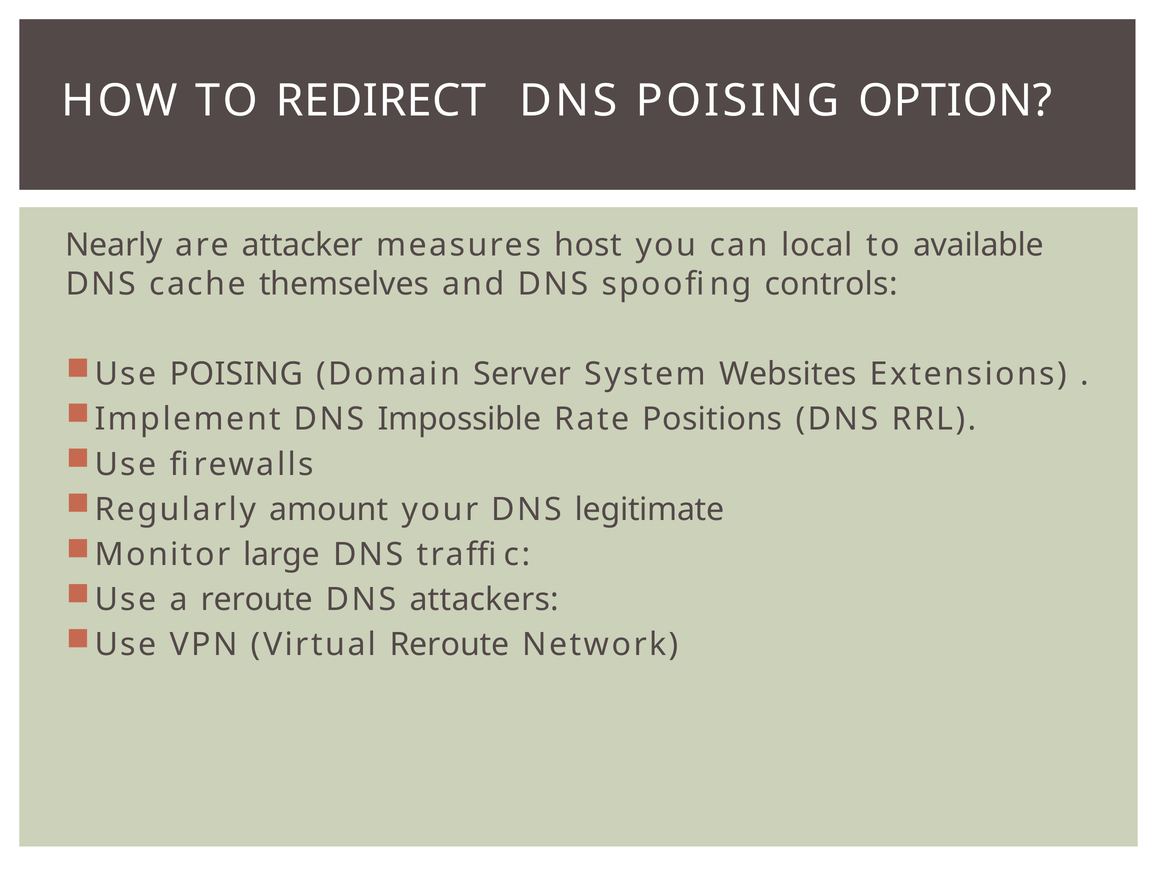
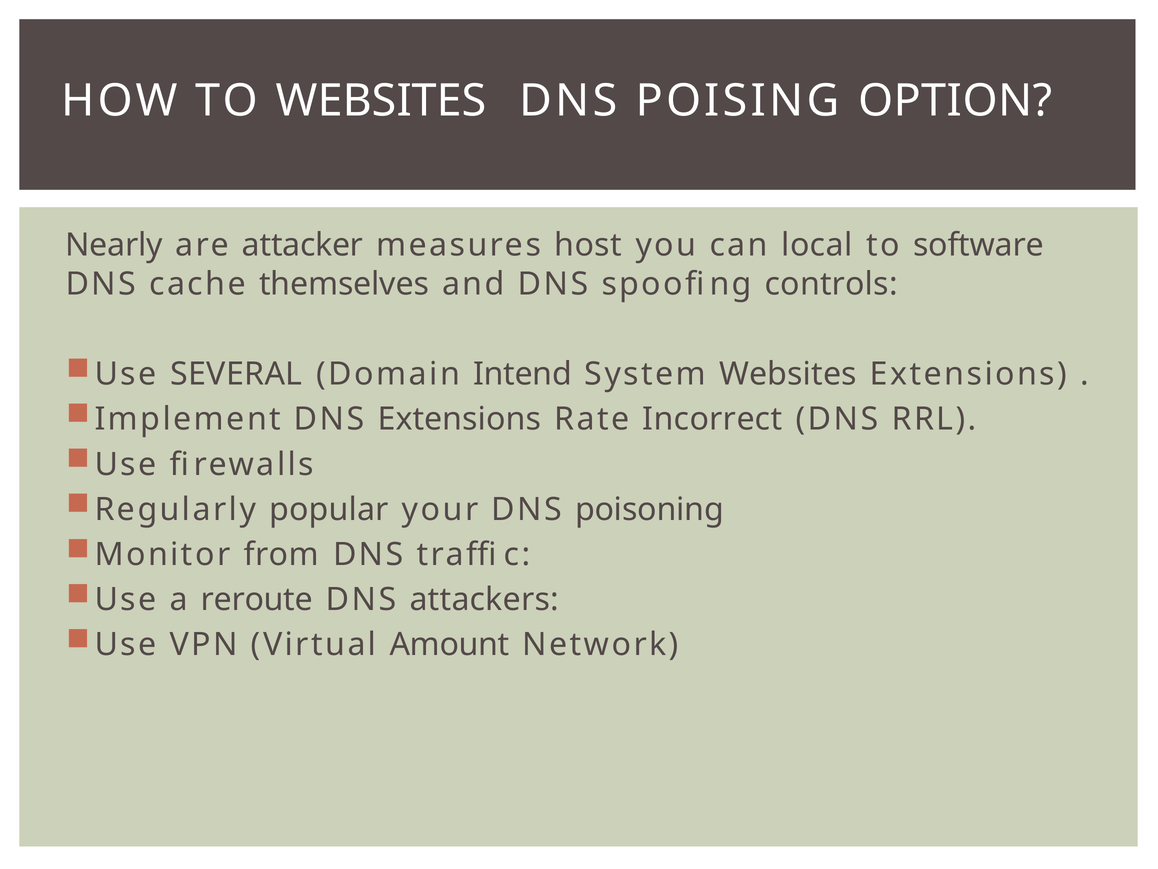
TO REDIRECT: REDIRECT -> WEBSITES
available: available -> software
Use POISING: POISING -> SEVERAL
Server: Server -> Intend
DNS Impossible: Impossible -> Extensions
Positions: Positions -> Incorrect
amount: amount -> popular
legitimate: legitimate -> poisoning
large: large -> from
Virtual Reroute: Reroute -> Amount
